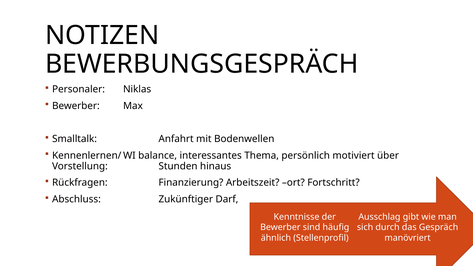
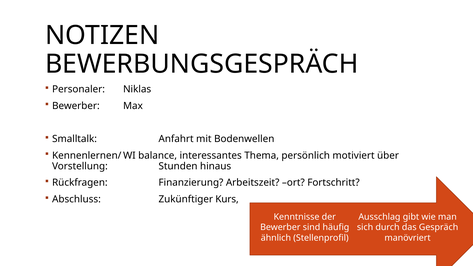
Darf: Darf -> Kurs
